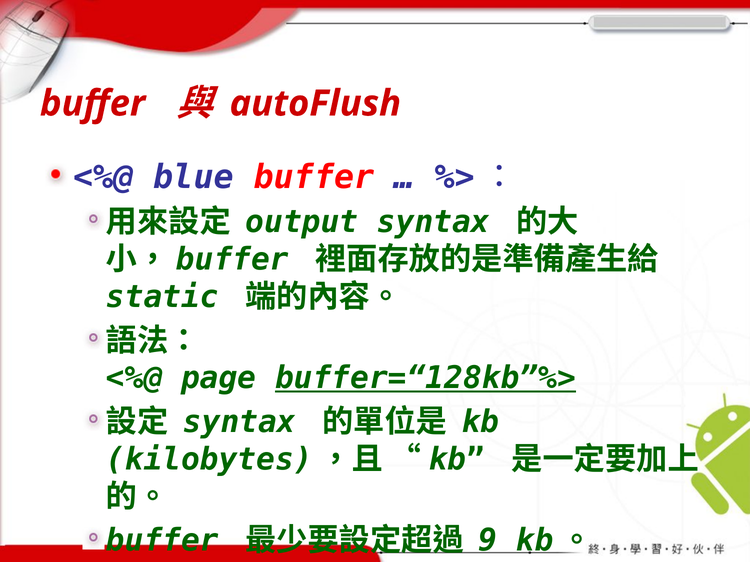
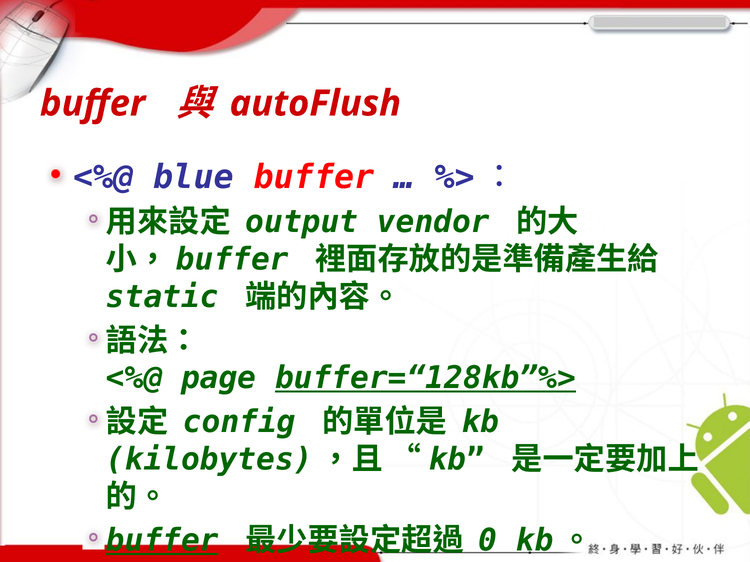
output syntax: syntax -> vendor
syntax at (239, 422): syntax -> config
buffer at (162, 541) underline: none -> present
9: 9 -> 0
